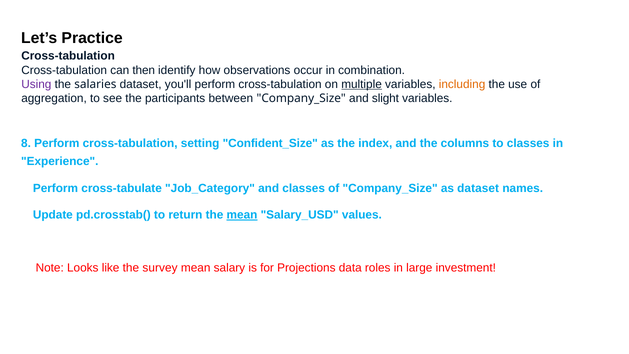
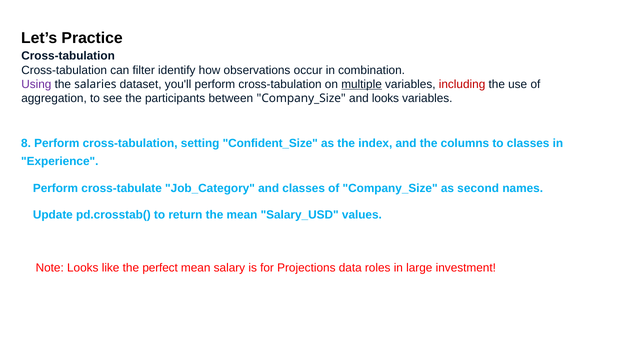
then: then -> filter
including colour: orange -> red
and slight: slight -> looks
as dataset: dataset -> second
mean at (242, 215) underline: present -> none
survey: survey -> perfect
